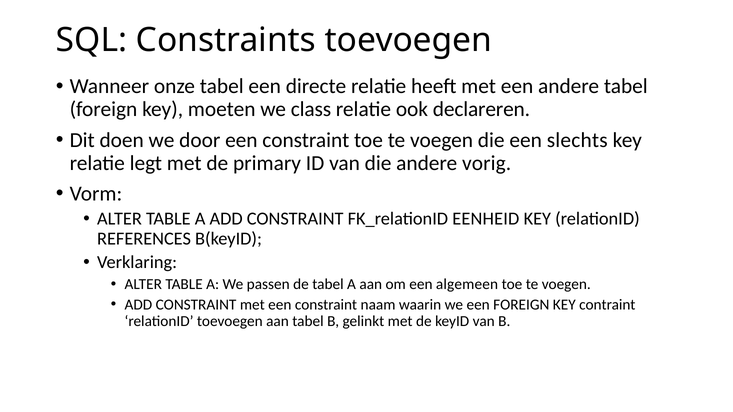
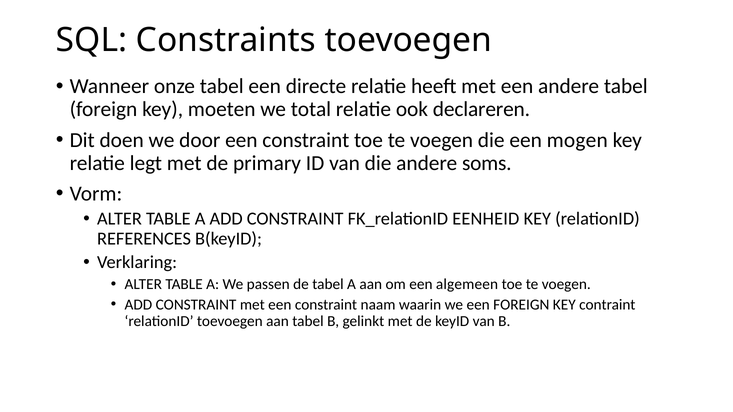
class: class -> total
slechts: slechts -> mogen
vorig: vorig -> soms
